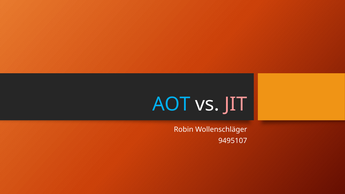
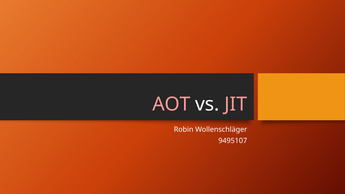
AOT colour: light blue -> pink
